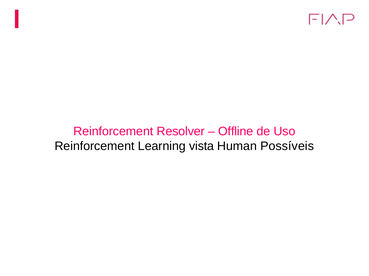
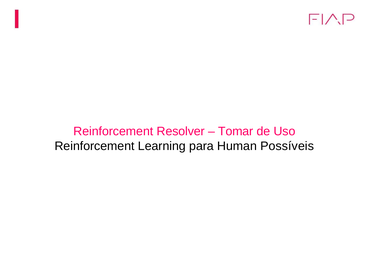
Offline: Offline -> Tomar
vista: vista -> para
